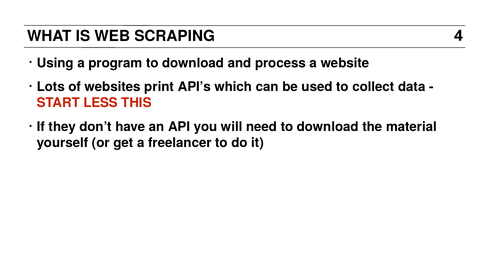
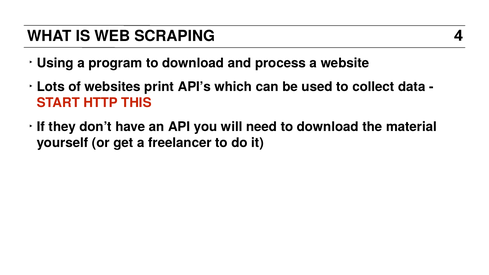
LESS: LESS -> HTTP
